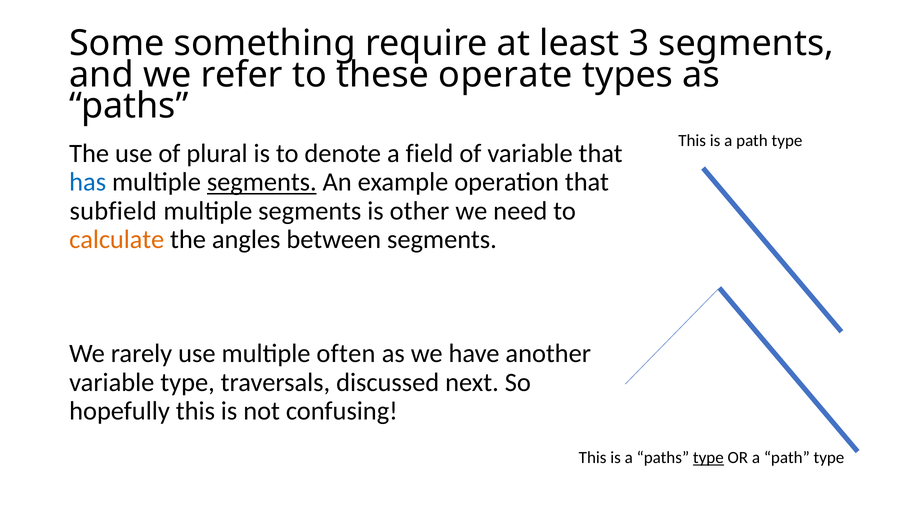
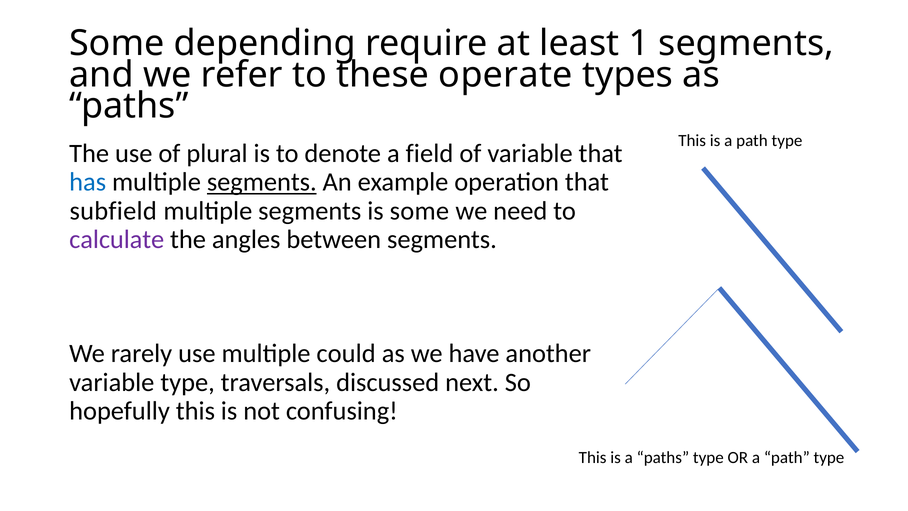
something: something -> depending
3: 3 -> 1
is other: other -> some
calculate colour: orange -> purple
often: often -> could
type at (708, 457) underline: present -> none
